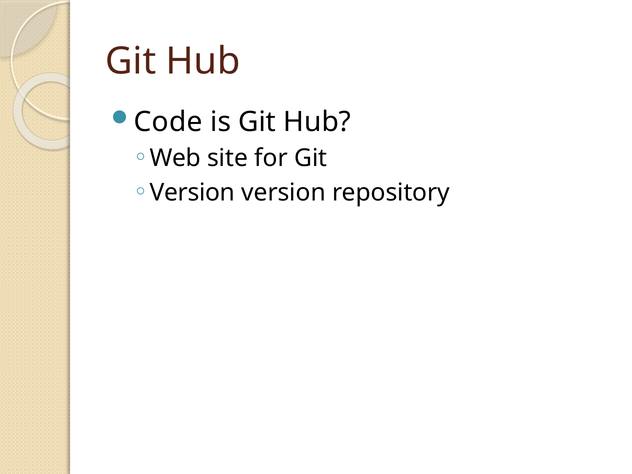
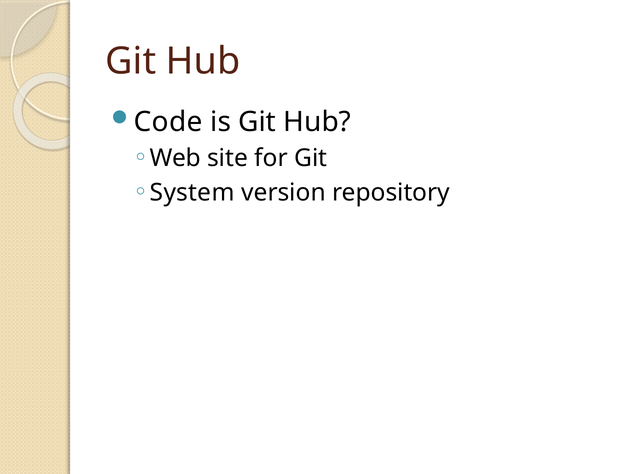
Version at (192, 193): Version -> System
